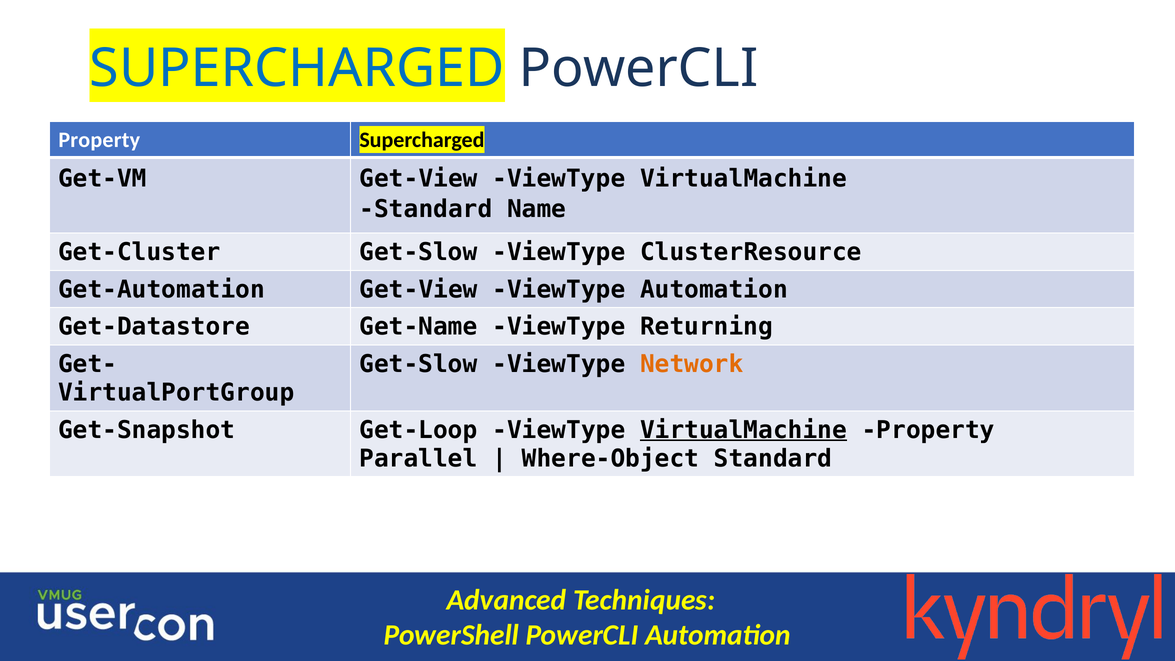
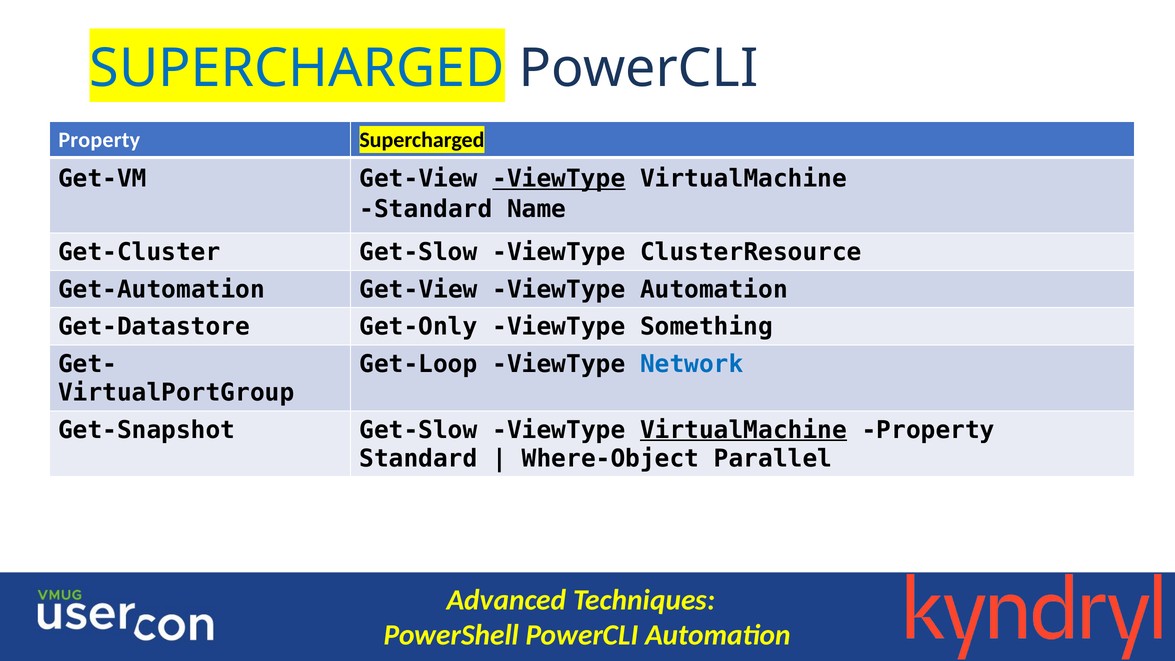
ViewType at (559, 179) underline: none -> present
Get-Name: Get-Name -> Get-Only
Returning: Returning -> Something
Get-Slow at (418, 364): Get-Slow -> Get-Loop
Network colour: orange -> blue
Get-Snapshot Get-Loop: Get-Loop -> Get-Slow
Parallel at (418, 458): Parallel -> Standard
Where-Object Standard: Standard -> Parallel
